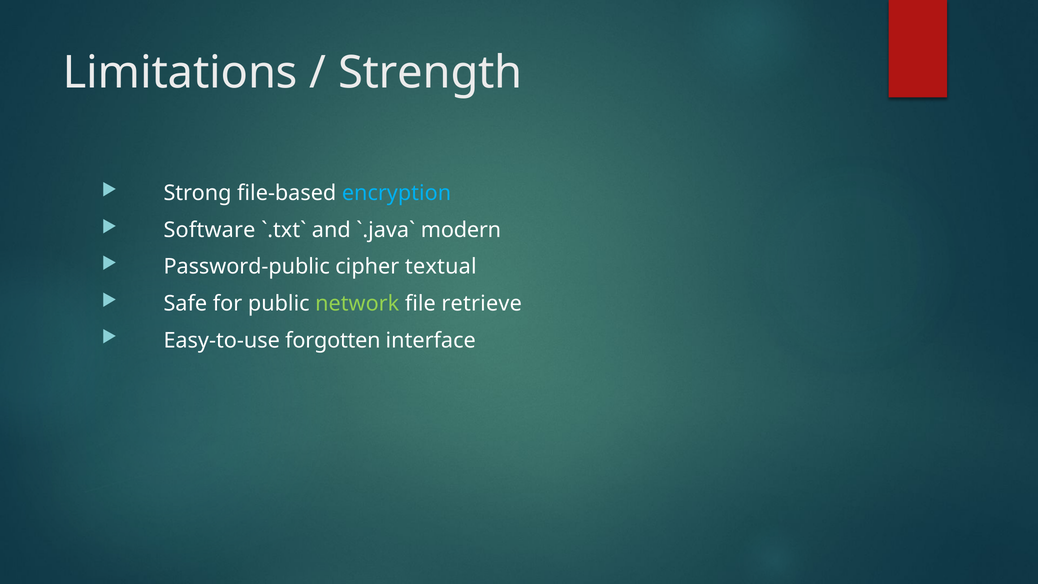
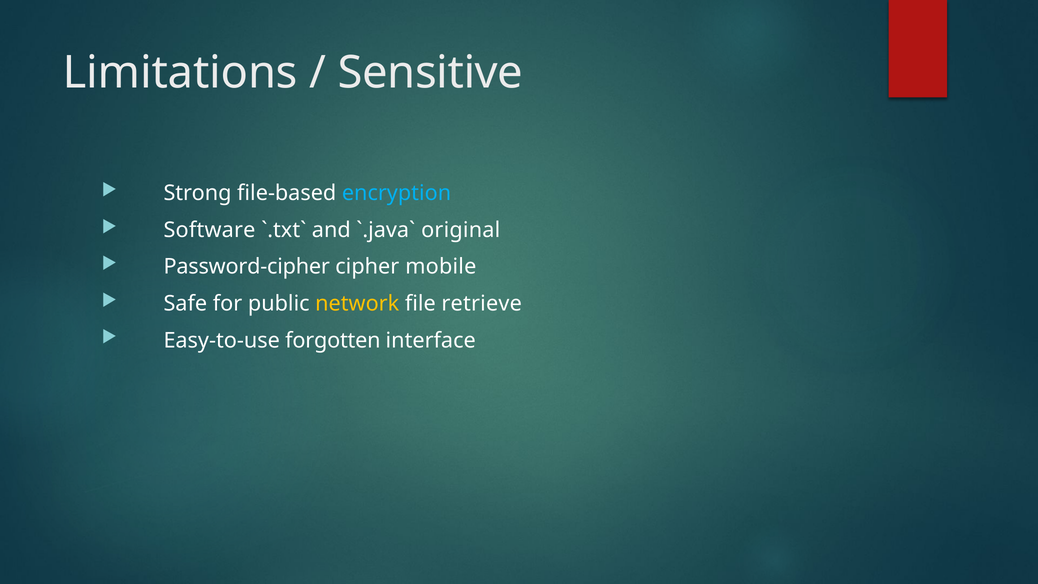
Strength: Strength -> Sensitive
modern: modern -> original
Password-public: Password-public -> Password-cipher
textual: textual -> mobile
network colour: light green -> yellow
